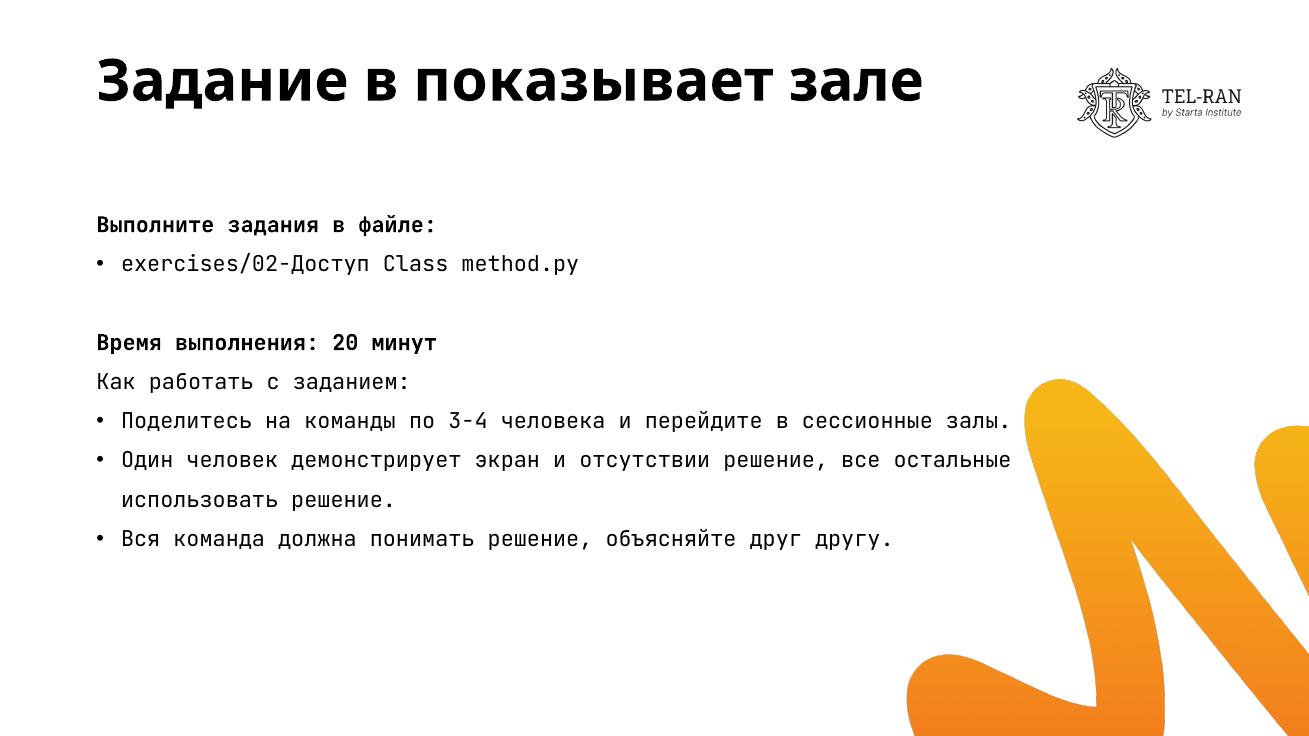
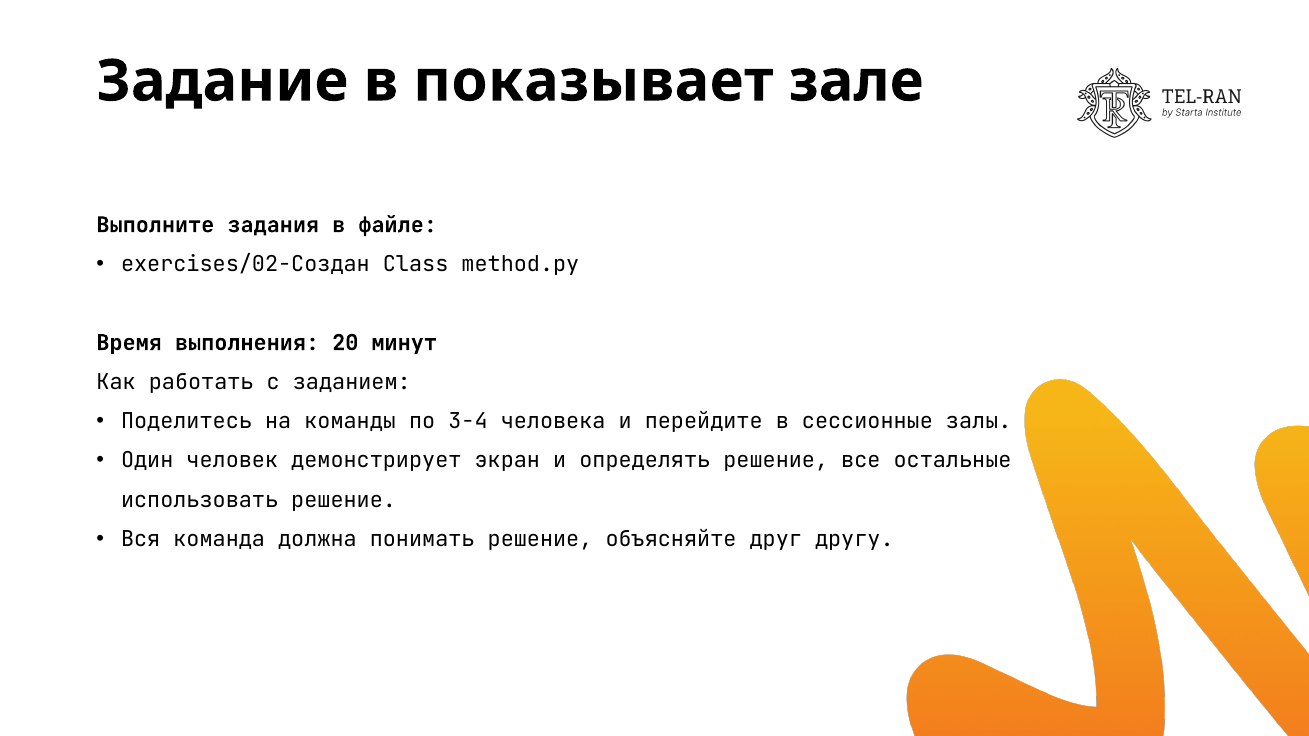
exercises/02-Доступ_Class_method.py: exercises/02-Доступ_Class_method.py -> exercises/02-Создан_Class_method.py
отсутствии: отсутствии -> определять
